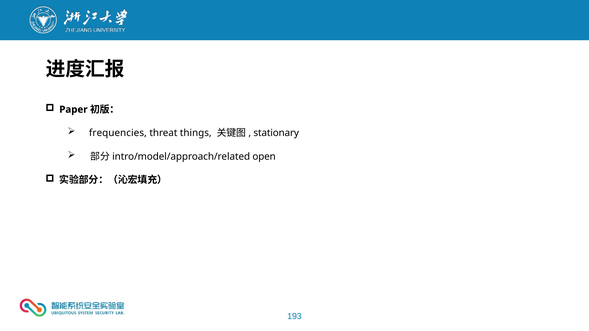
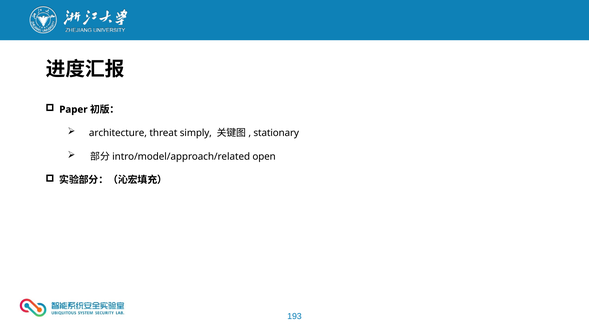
frequencies: frequencies -> architecture
things: things -> simply
